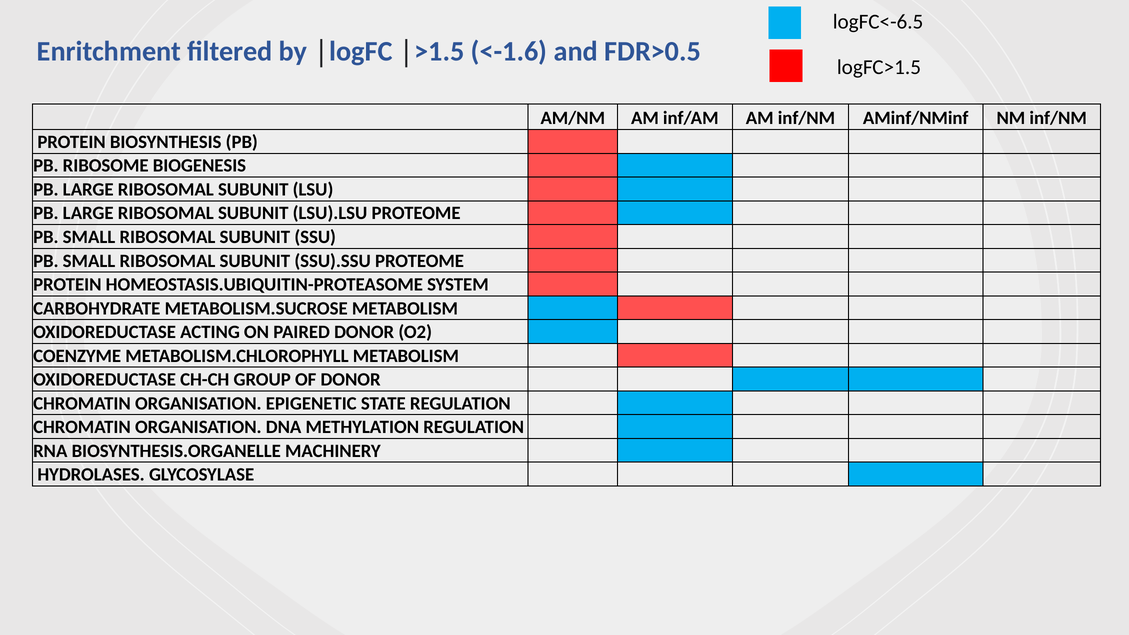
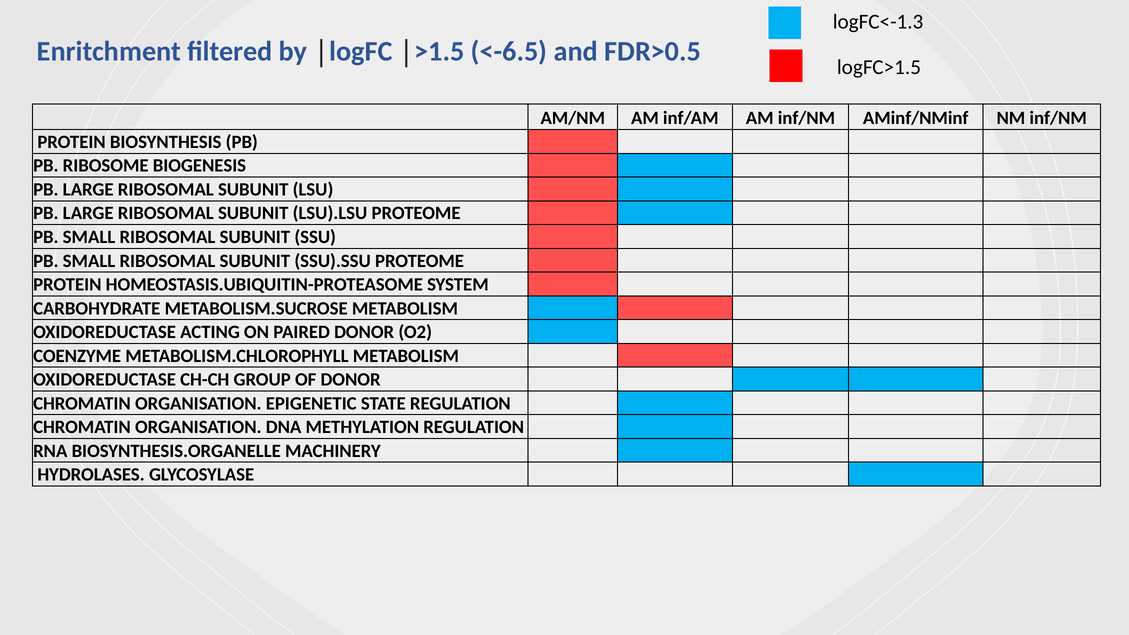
logFC<-6.5: logFC<-6.5 -> logFC<-1.3
<-1.6: <-1.6 -> <-6.5
